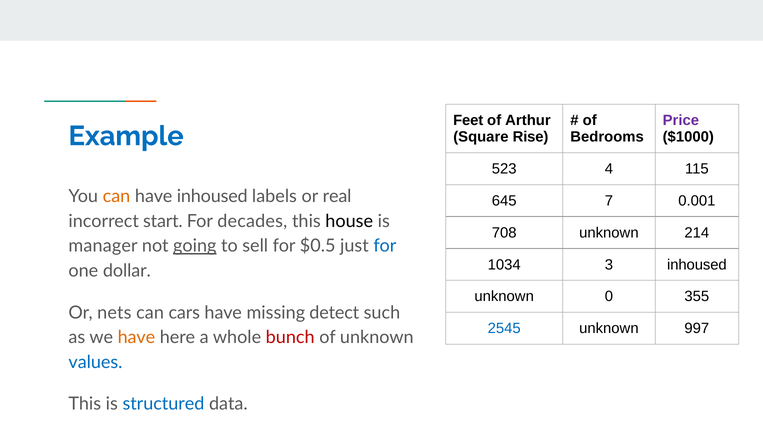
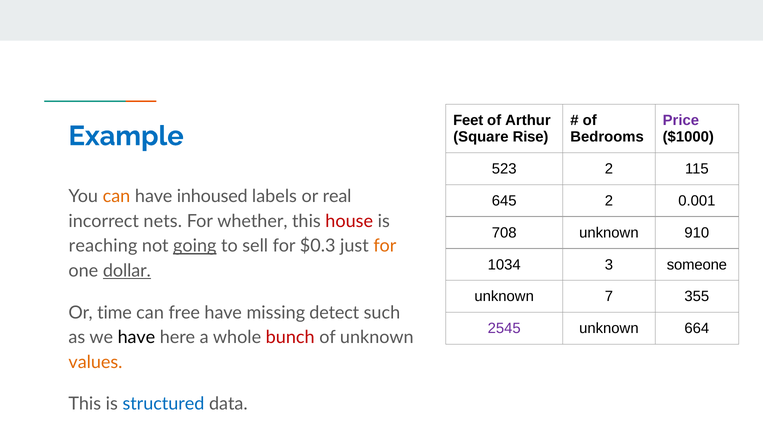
523 4: 4 -> 2
645 7: 7 -> 2
start: start -> nets
decades: decades -> whether
house colour: black -> red
214: 214 -> 910
manager: manager -> reaching
$0.5: $0.5 -> $0.3
for at (385, 246) colour: blue -> orange
3 inhoused: inhoused -> someone
dollar underline: none -> present
0: 0 -> 7
nets: nets -> time
cars: cars -> free
2545 colour: blue -> purple
997: 997 -> 664
have at (136, 338) colour: orange -> black
values colour: blue -> orange
